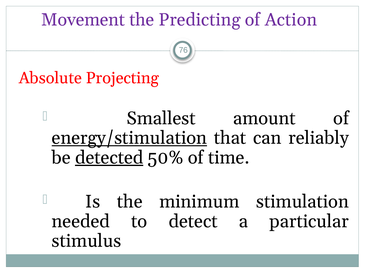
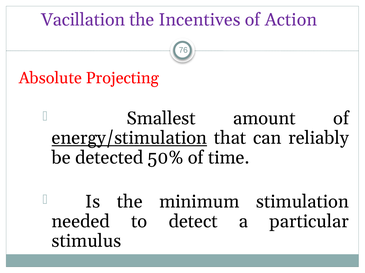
Movement: Movement -> Vacillation
Predicting: Predicting -> Incentives
detected underline: present -> none
